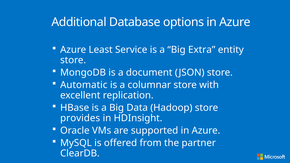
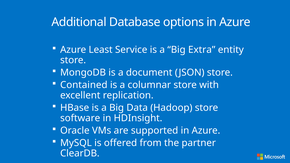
Automatic: Automatic -> Contained
provides: provides -> software
